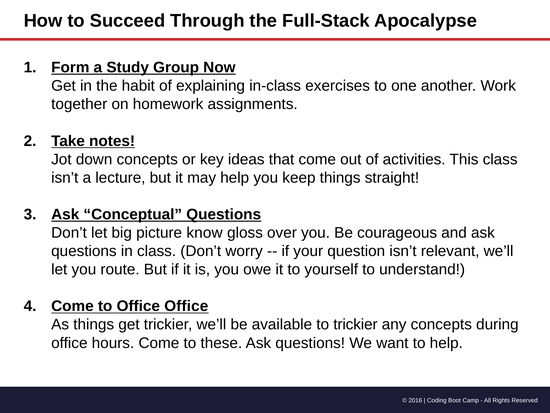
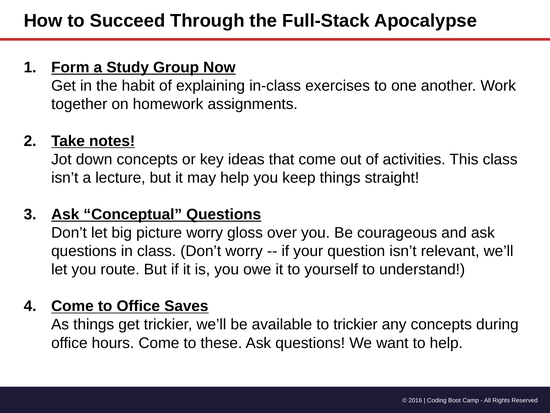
picture know: know -> worry
Office Office: Office -> Saves
